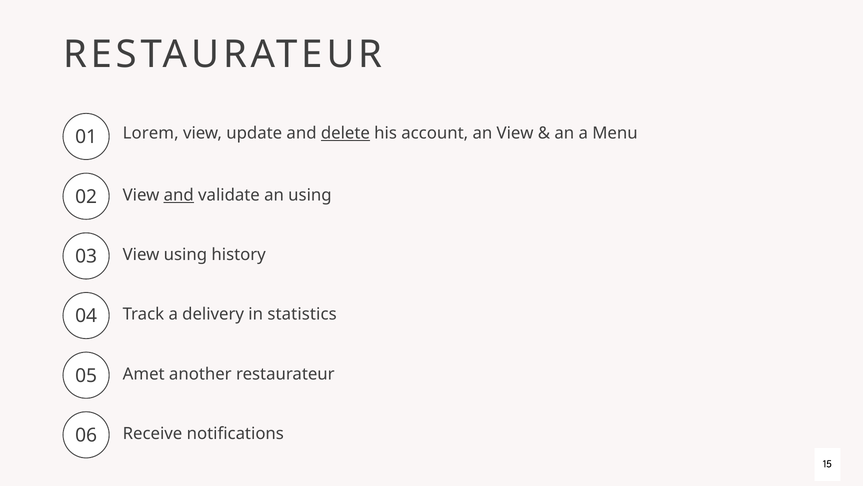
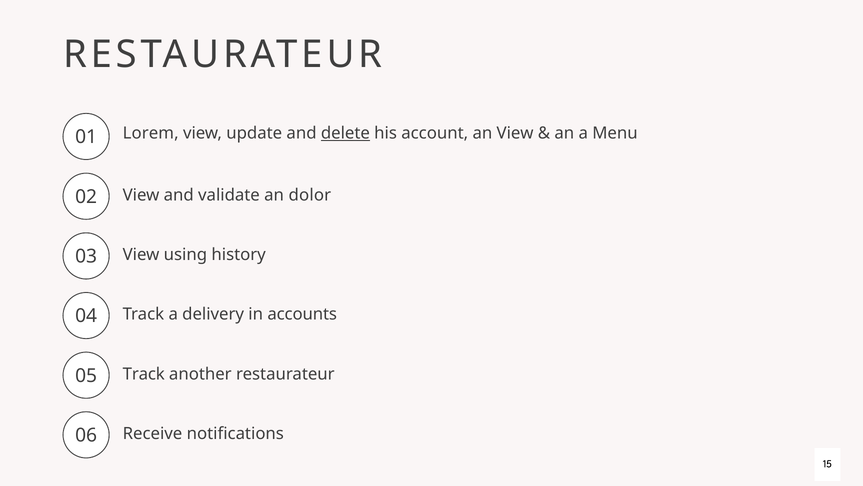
and at (179, 195) underline: present -> none
an using: using -> dolor
statistics: statistics -> accounts
05 Amet: Amet -> Track
